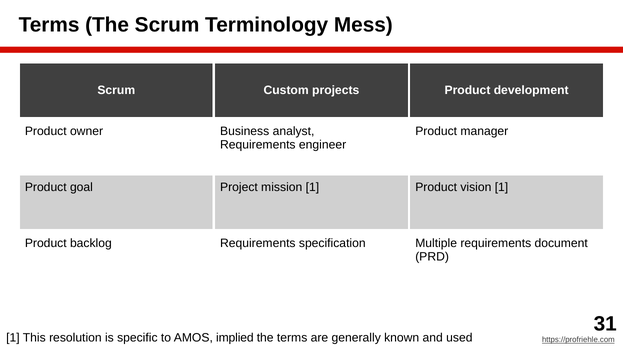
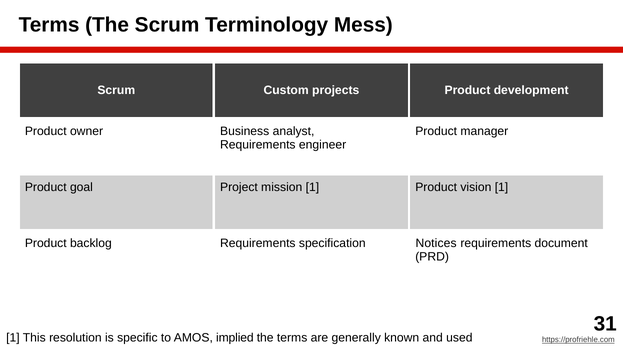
Multiple: Multiple -> Notices
